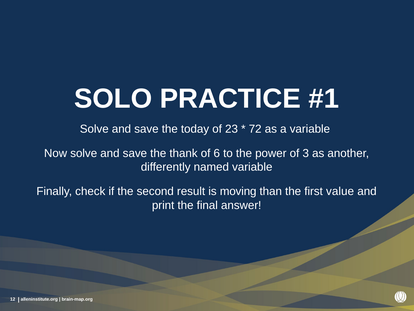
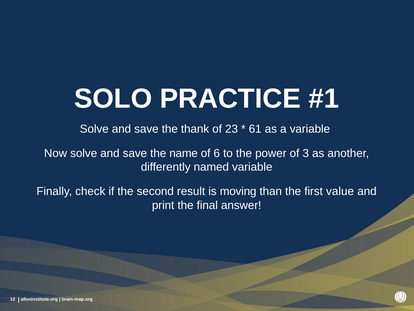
today: today -> thank
72: 72 -> 61
thank: thank -> name
